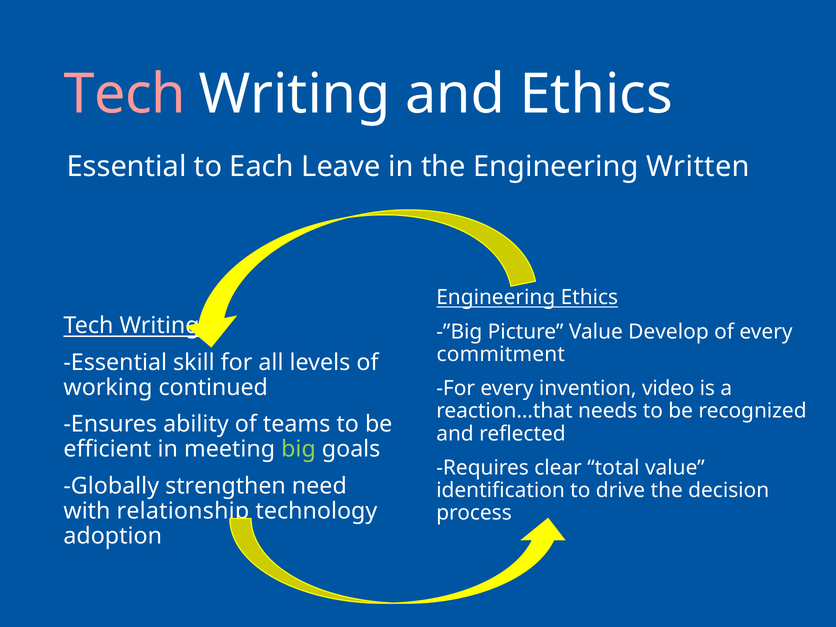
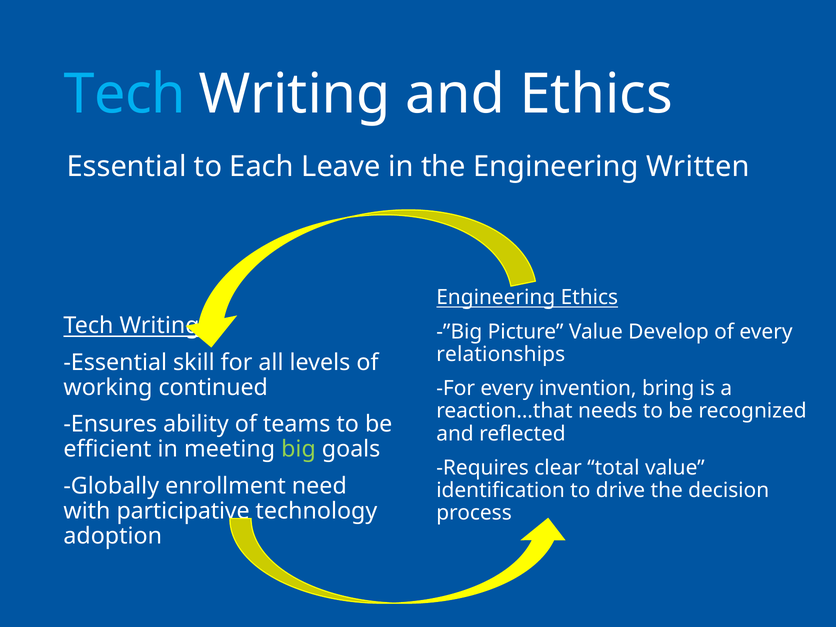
Tech at (125, 95) colour: pink -> light blue
commitment: commitment -> relationships
video: video -> bring
strengthen: strengthen -> enrollment
relationship: relationship -> participative
